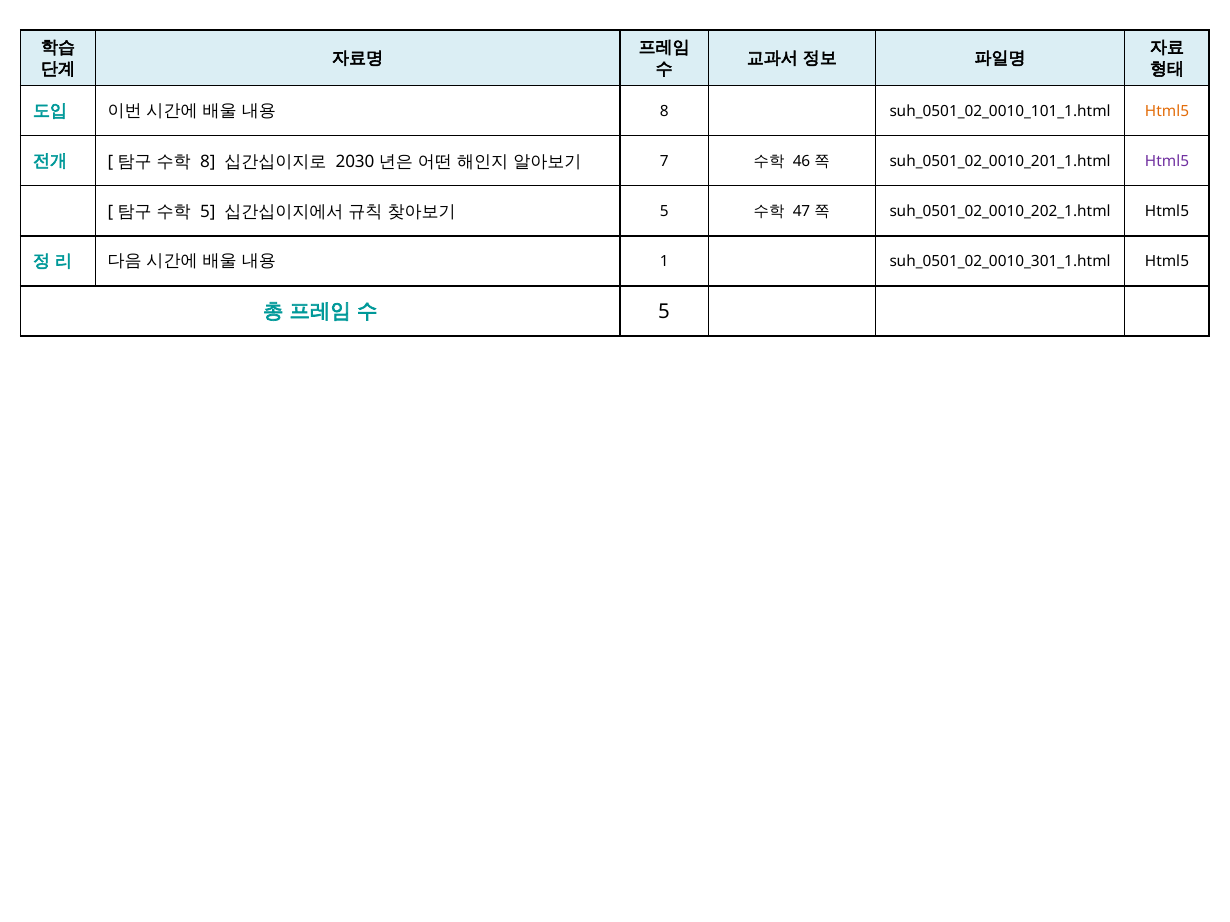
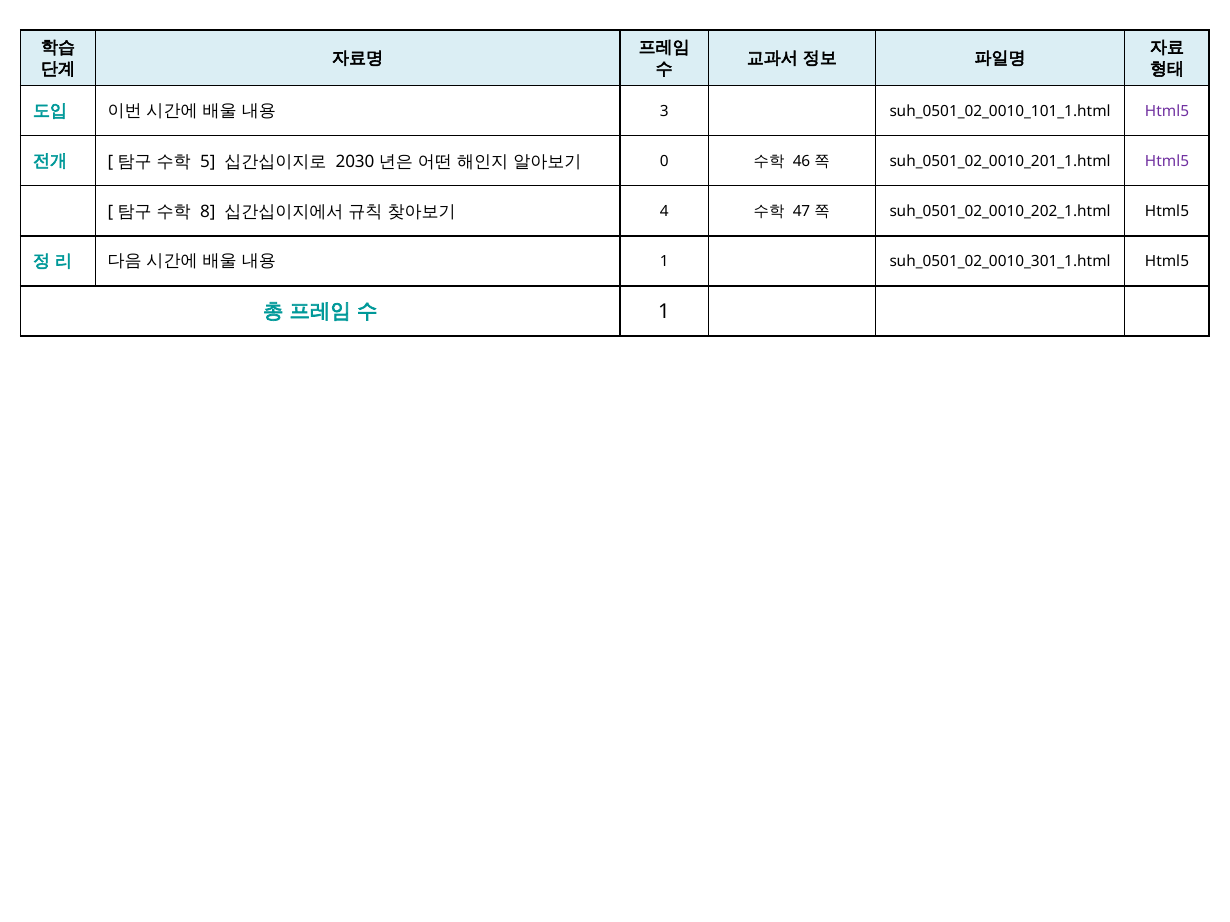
8 at (664, 111): 8 -> 3
Html5 at (1167, 111) colour: orange -> purple
8 at (208, 162): 8 -> 5
7: 7 -> 0
5 at (208, 212): 5 -> 8
5 at (664, 212): 5 -> 4
5 at (664, 312): 5 -> 1
